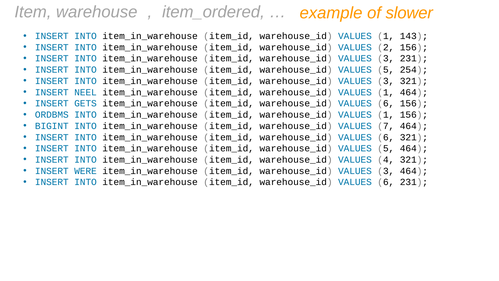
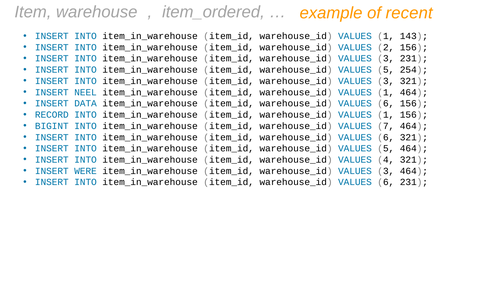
slower: slower -> recent
GETS: GETS -> DATA
ORDBMS: ORDBMS -> RECORD
